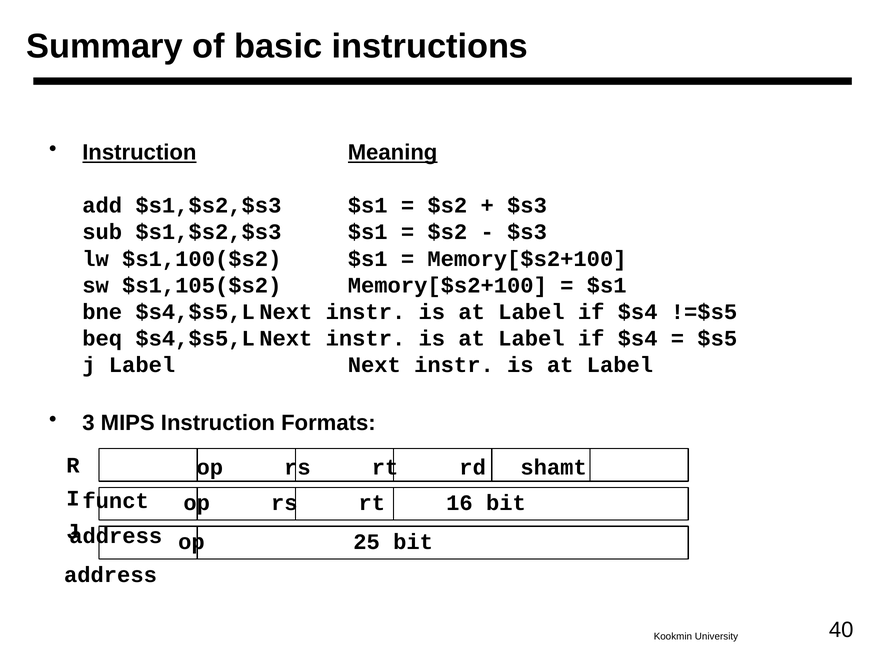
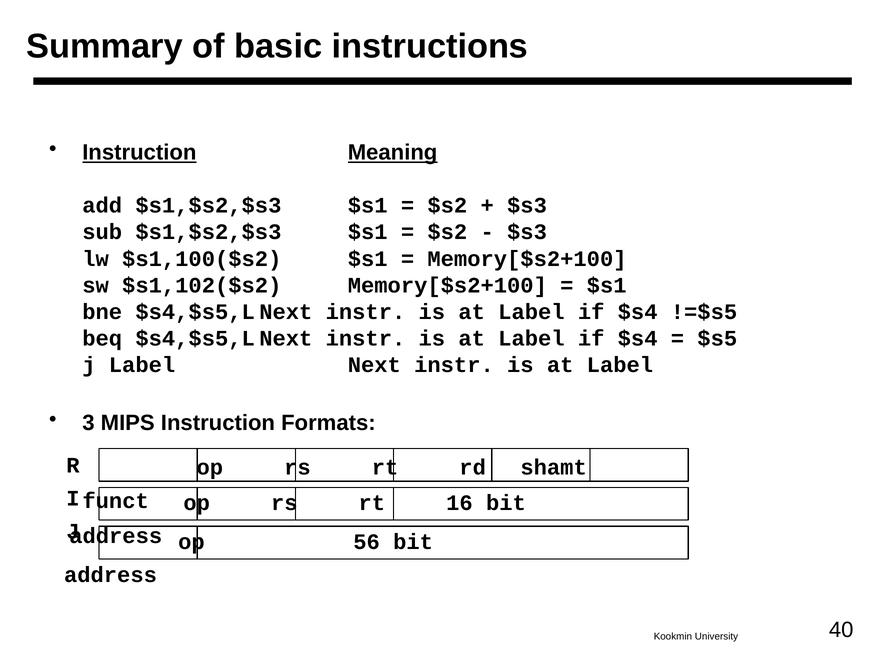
$s1,105($s2: $s1,105($s2 -> $s1,102($s2
25: 25 -> 56
